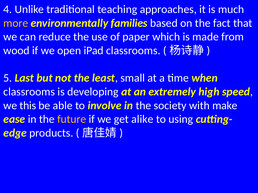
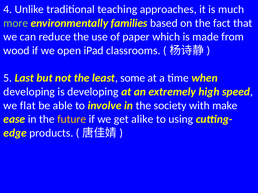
more colour: yellow -> light green
small: small -> some
classrooms at (29, 92): classrooms -> developing
this: this -> flat
